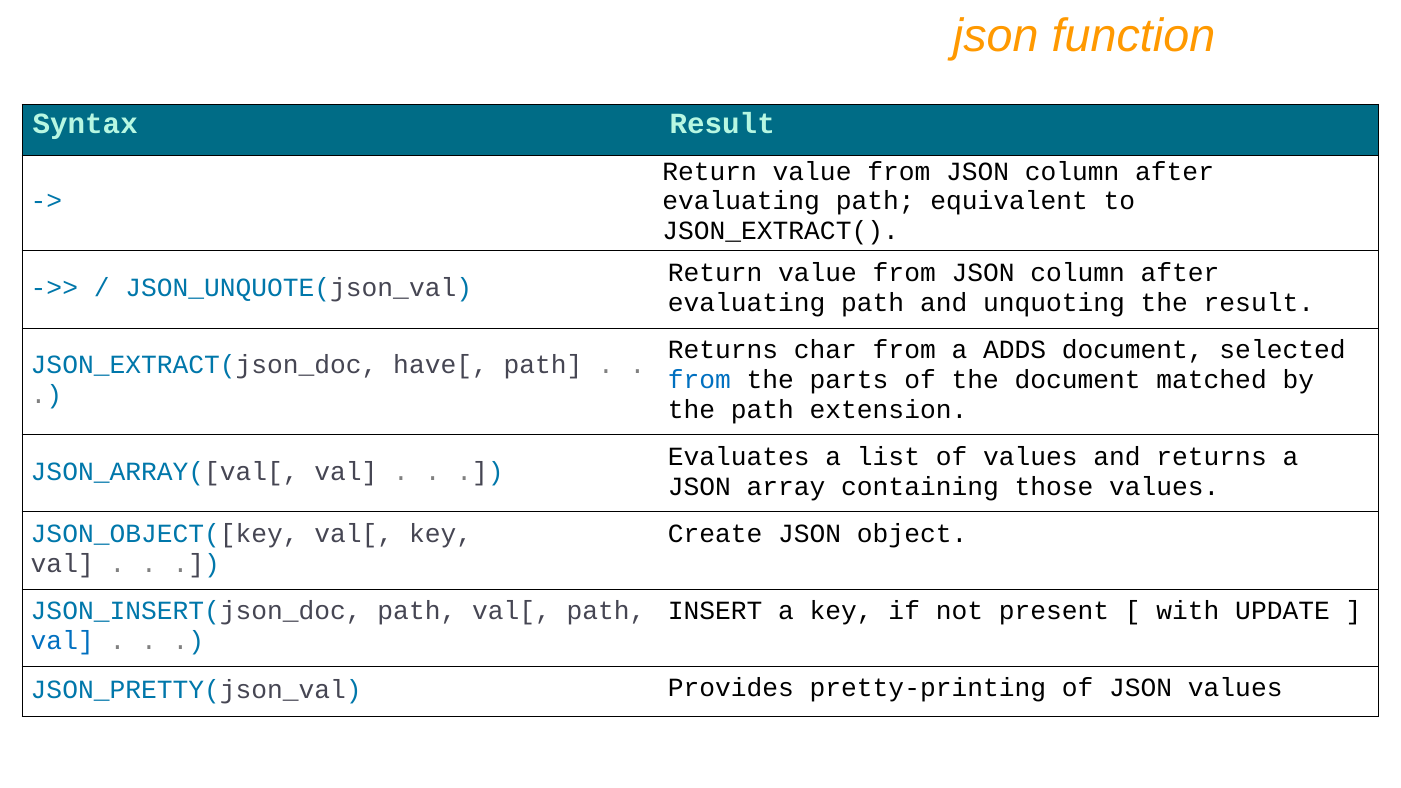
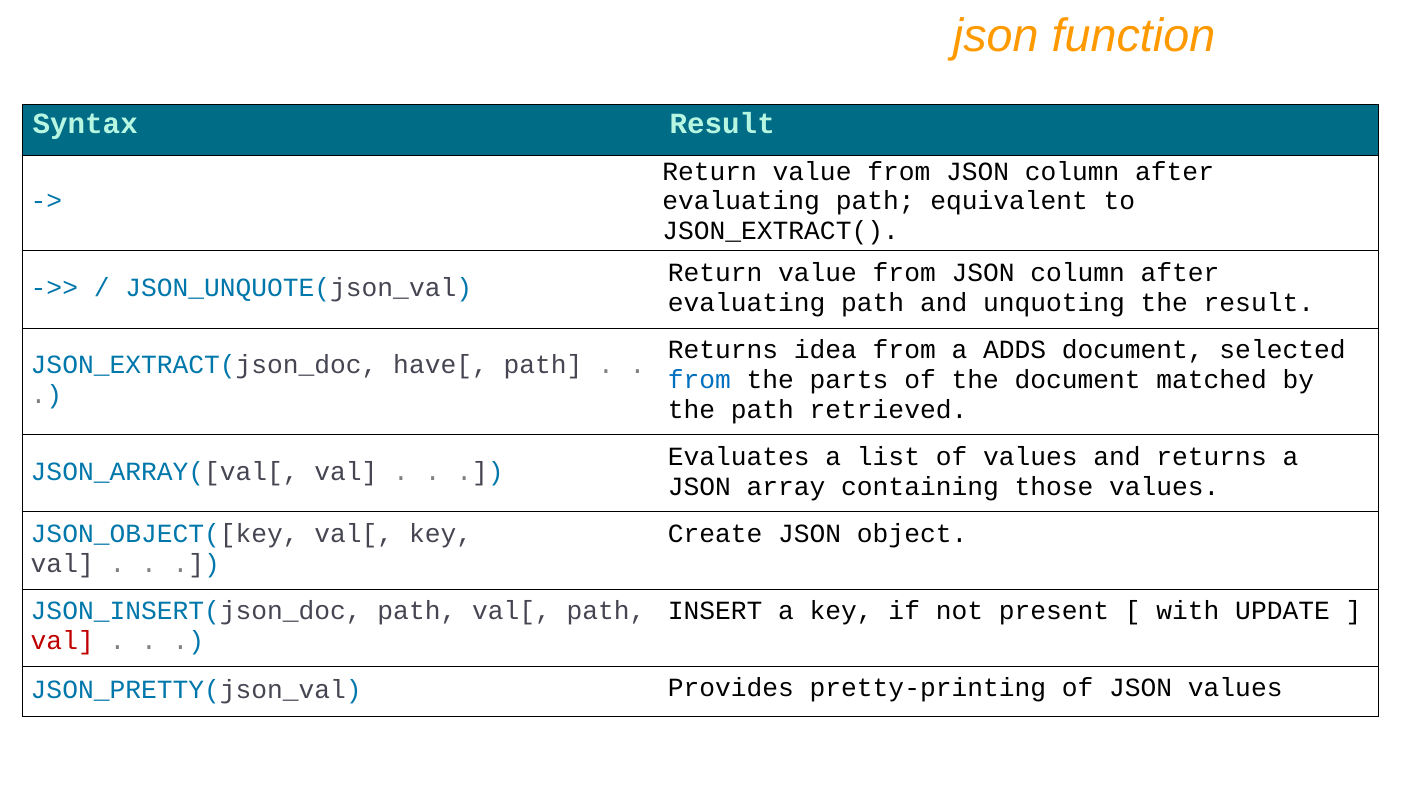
char: char -> idea
extension: extension -> retrieved
val at (62, 641) colour: blue -> red
